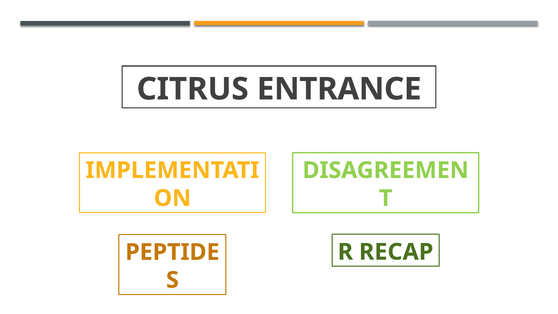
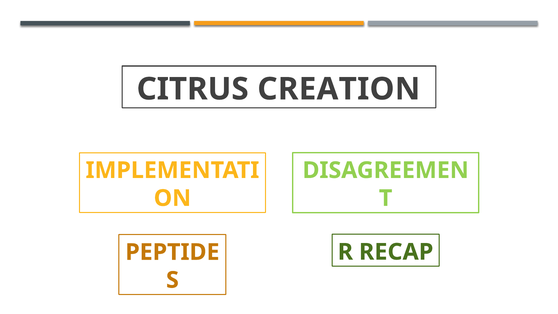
ENTRANCE: ENTRANCE -> CREATION
